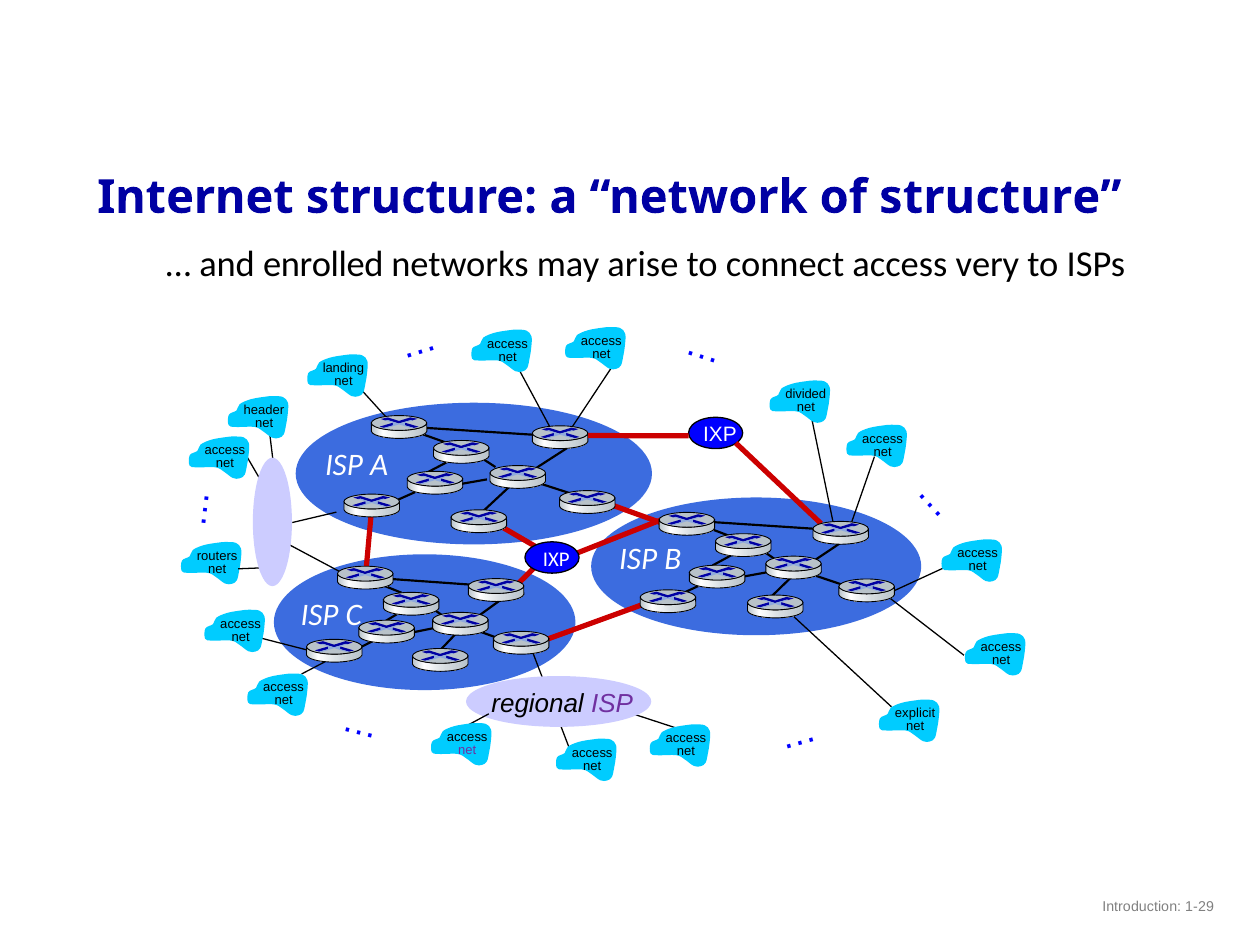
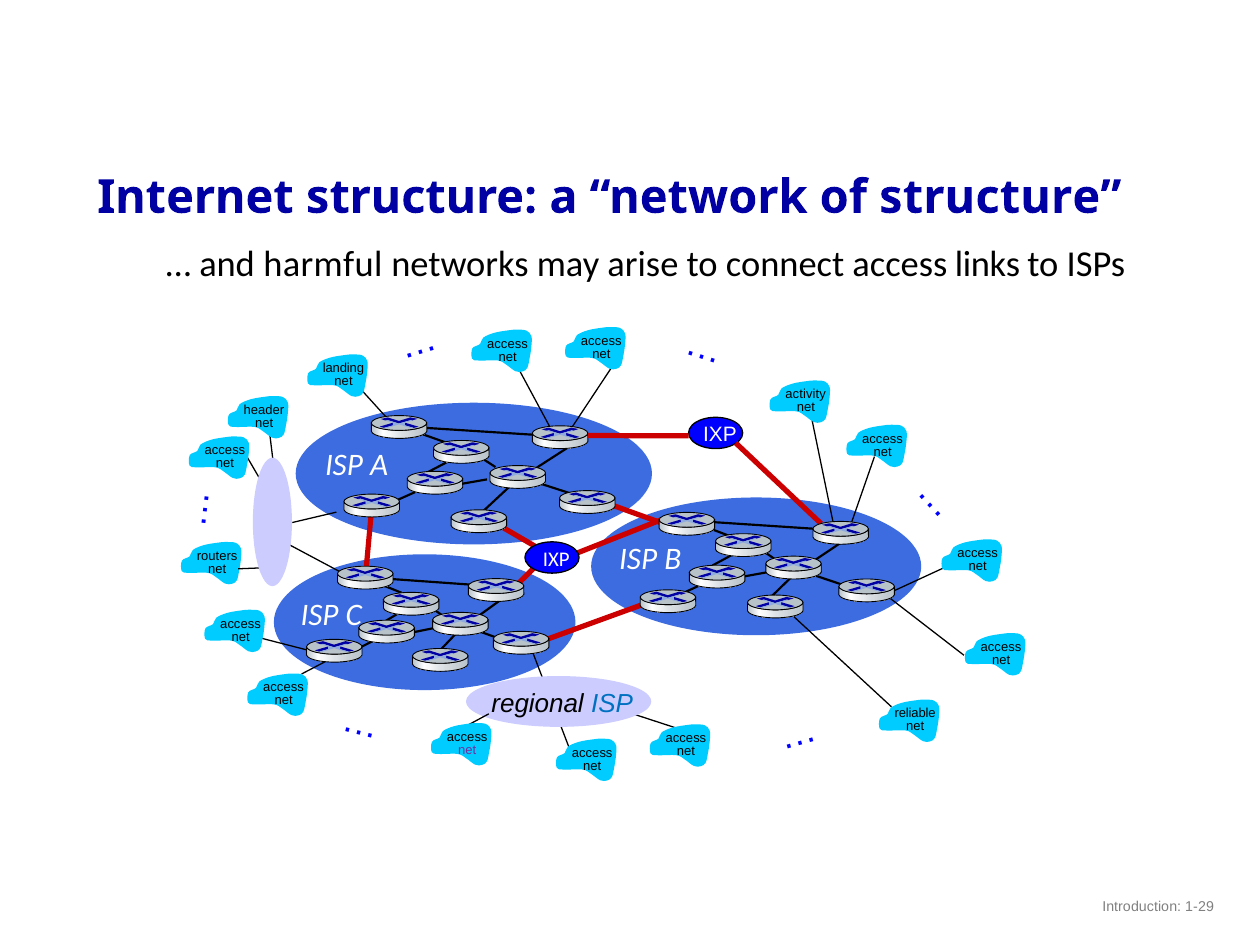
enrolled: enrolled -> harmful
very: very -> links
divided: divided -> activity
ISP at (612, 703) colour: purple -> blue
explicit: explicit -> reliable
